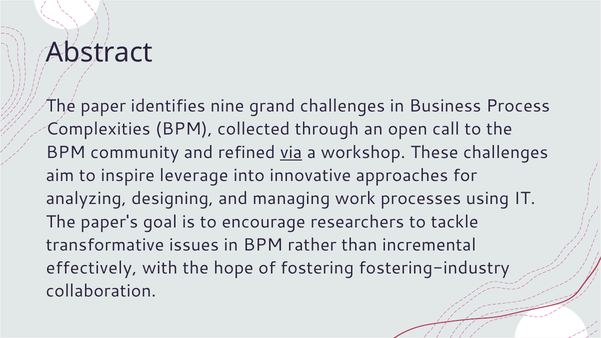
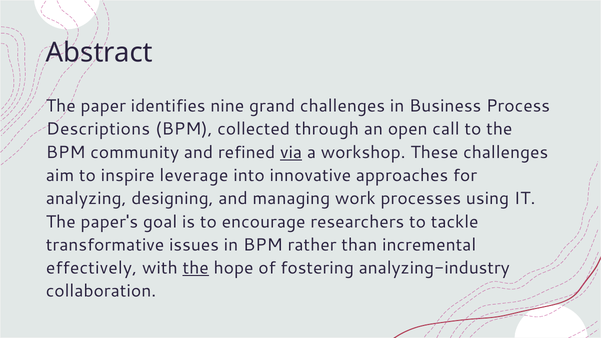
Complexities: Complexities -> Descriptions
the at (196, 268) underline: none -> present
fostering-industry: fostering-industry -> analyzing-industry
